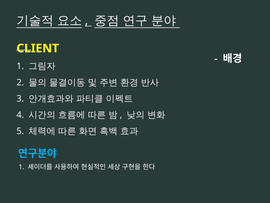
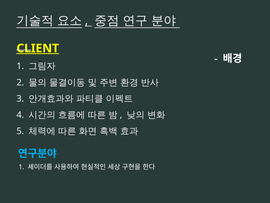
CLIENT underline: none -> present
